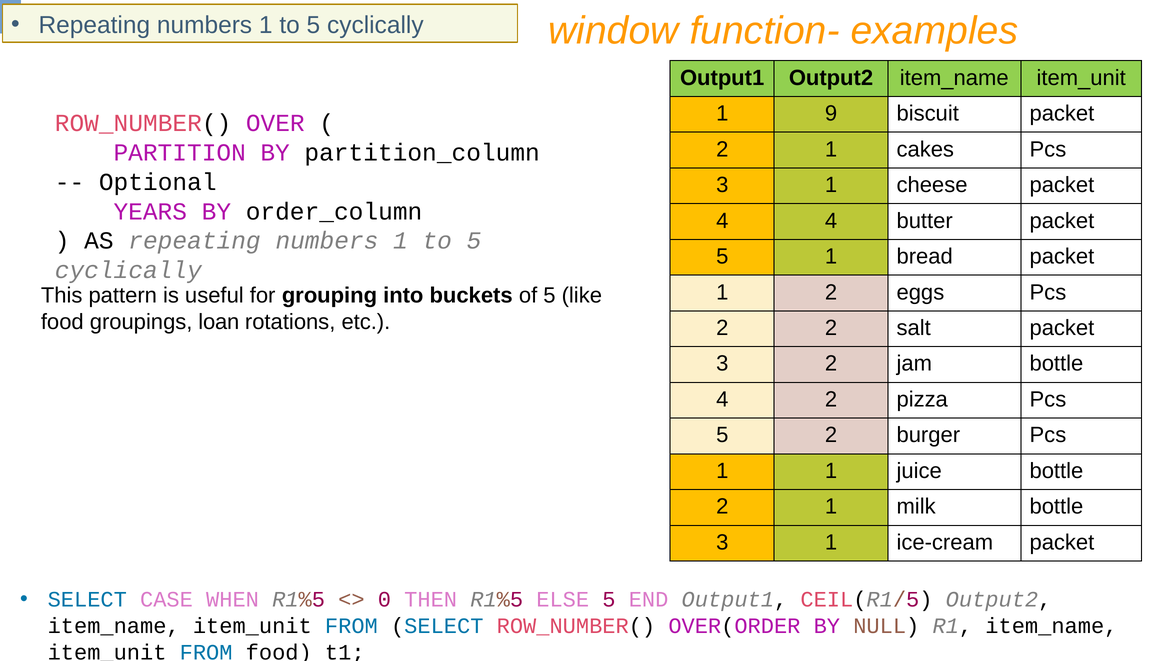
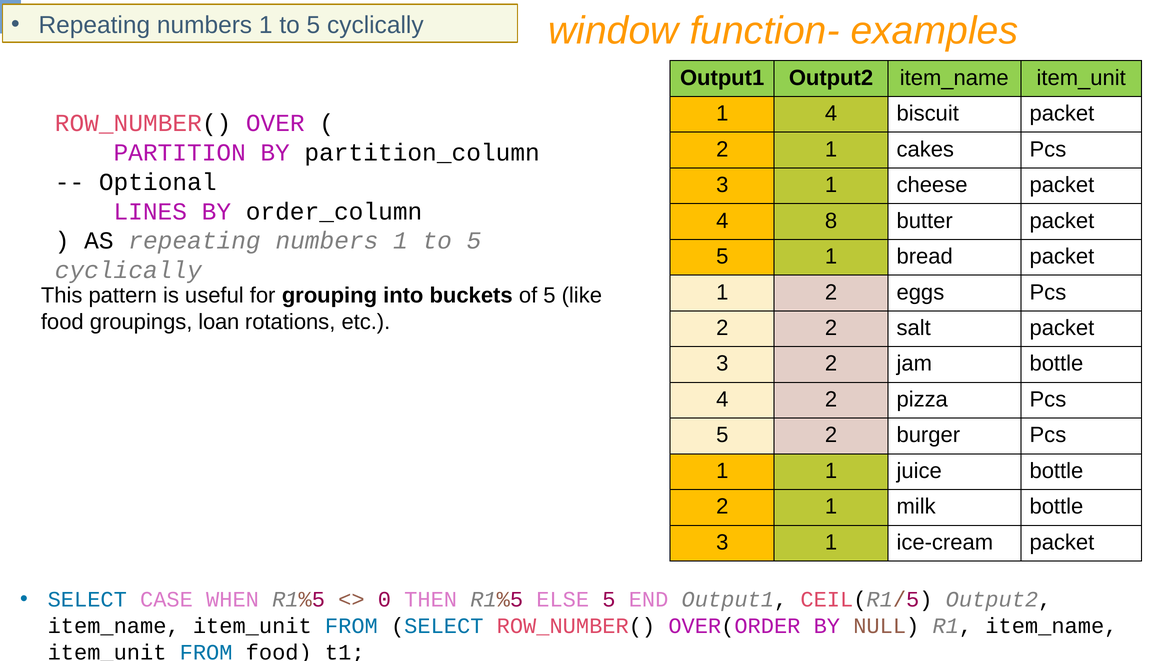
1 9: 9 -> 4
YEARS: YEARS -> LINES
4 4: 4 -> 8
